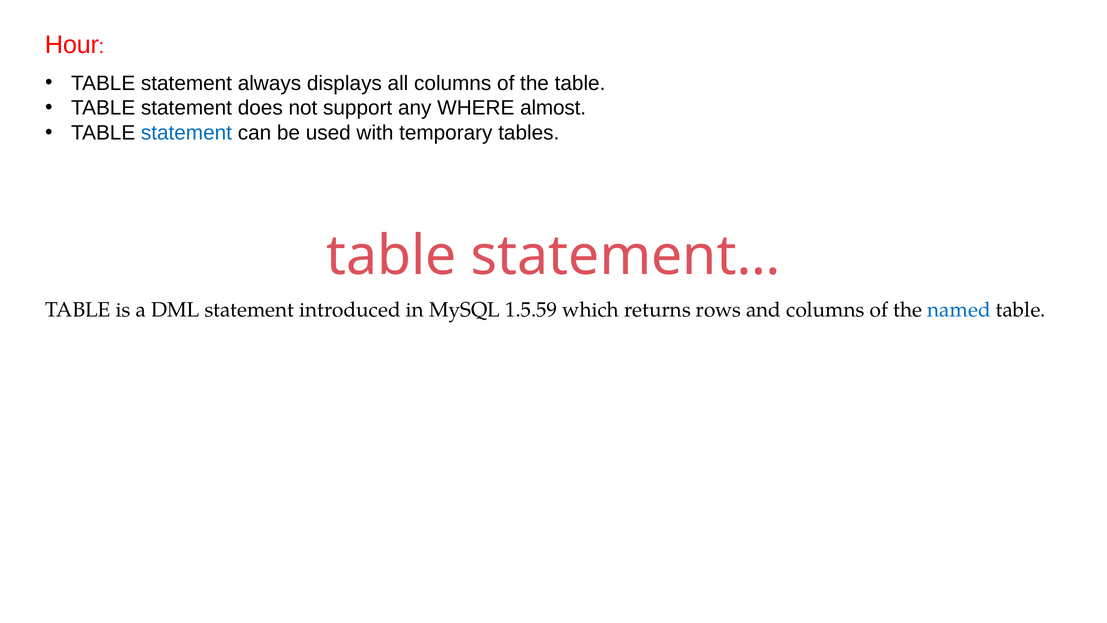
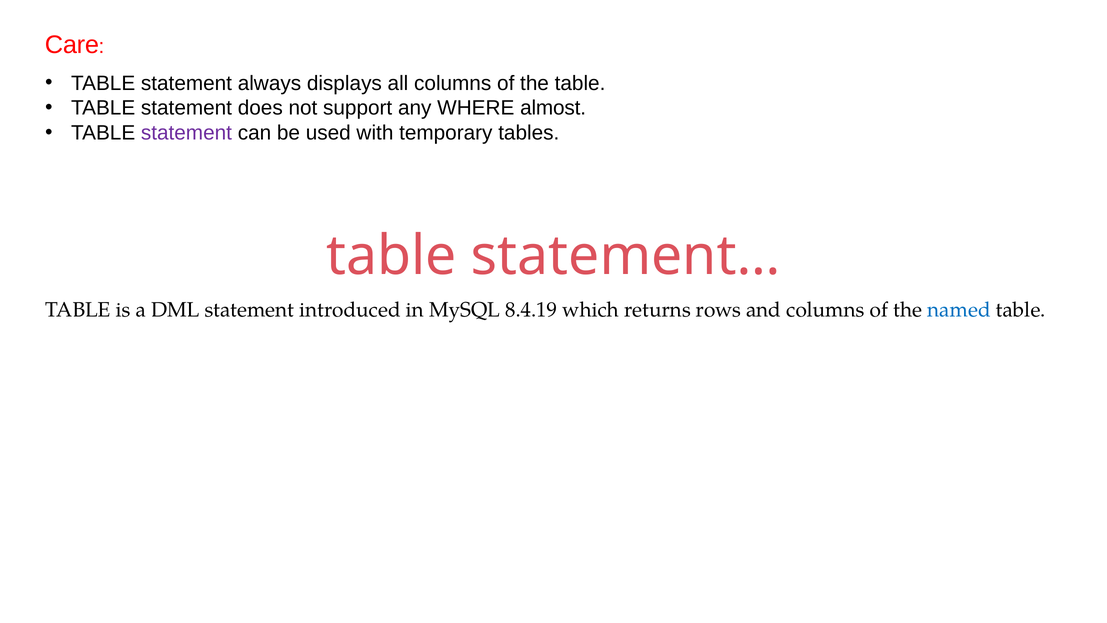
Hour: Hour -> Care
statement at (186, 133) colour: blue -> purple
1.5.59: 1.5.59 -> 8.4.19
